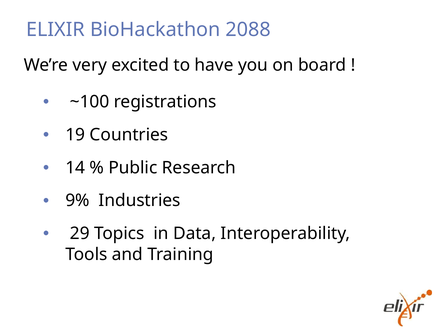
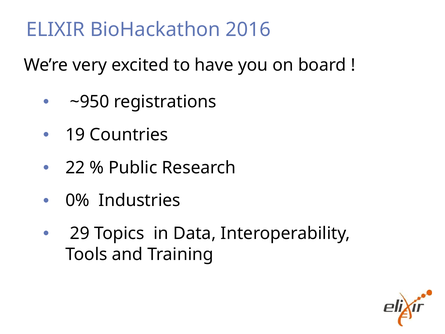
2088: 2088 -> 2016
~100: ~100 -> ~950
14: 14 -> 22
9%: 9% -> 0%
